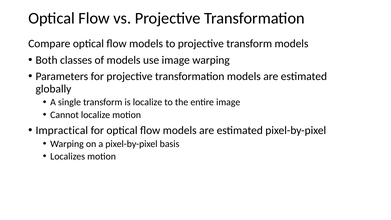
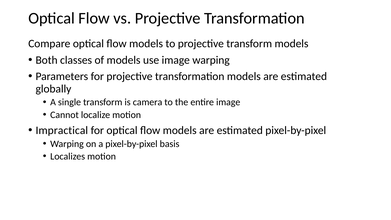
is localize: localize -> camera
